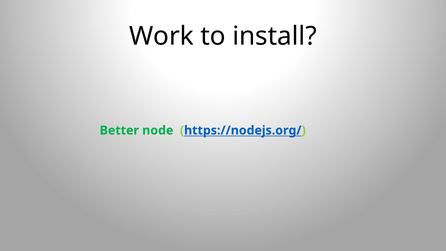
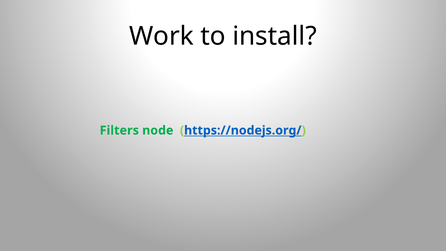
Better: Better -> Filters
